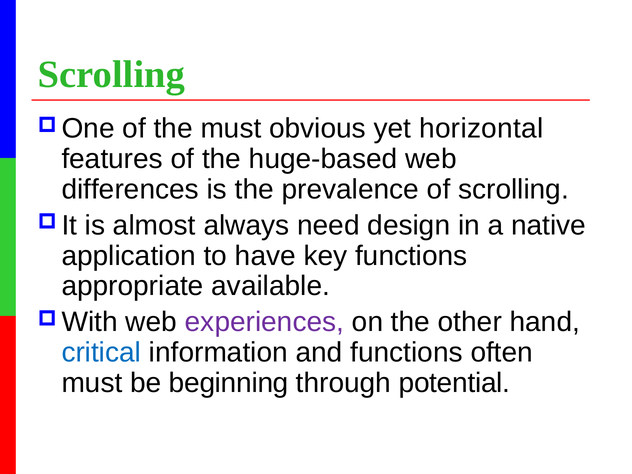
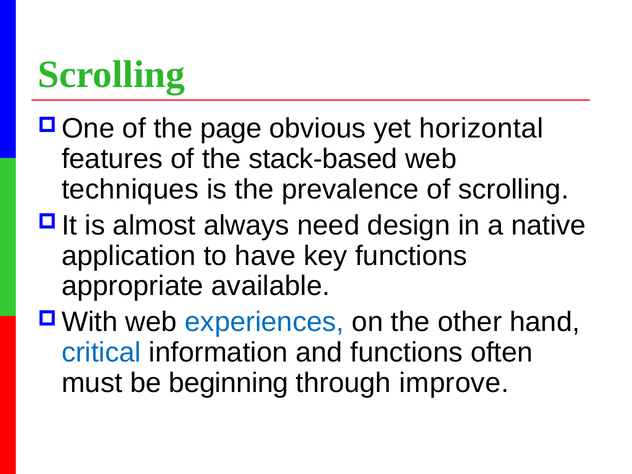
the must: must -> page
huge-based: huge-based -> stack-based
differences: differences -> techniques
experiences colour: purple -> blue
potential: potential -> improve
